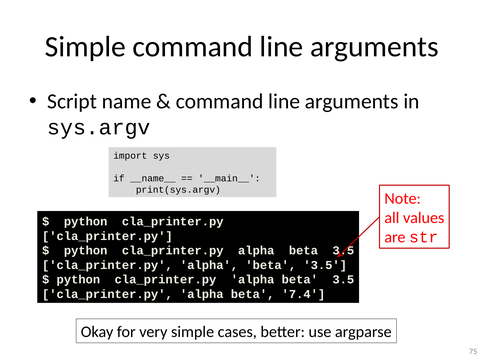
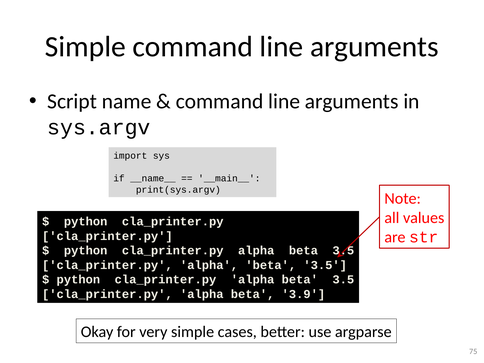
7.4: 7.4 -> 3.9
